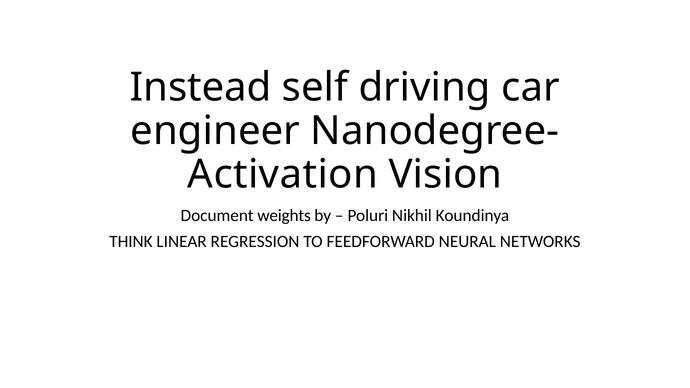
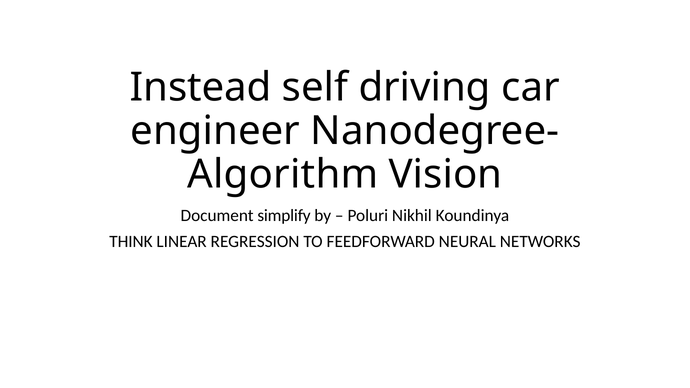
Activation: Activation -> Algorithm
weights: weights -> simplify
